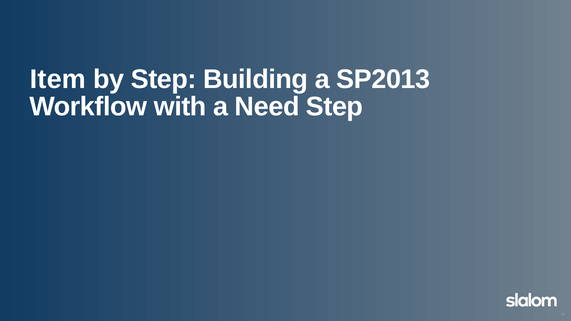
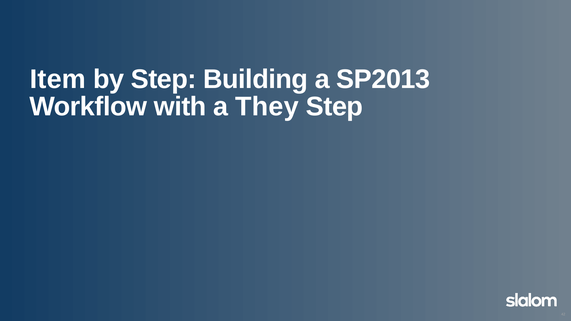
Need: Need -> They
